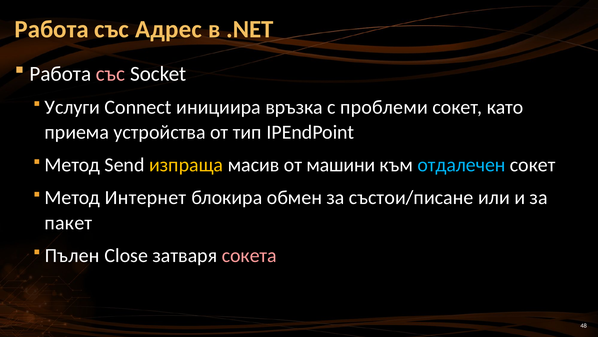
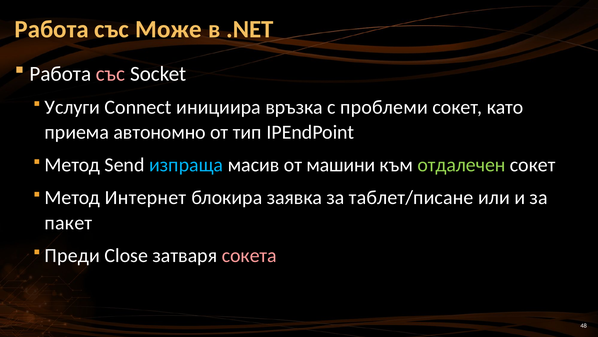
Адрес: Адрес -> Може
устройства: устройства -> автономно
изпраща colour: yellow -> light blue
отдалечен colour: light blue -> light green
обмен: обмен -> заявка
състои/писане: състои/писане -> таблет/писане
Пълен: Пълен -> Преди
